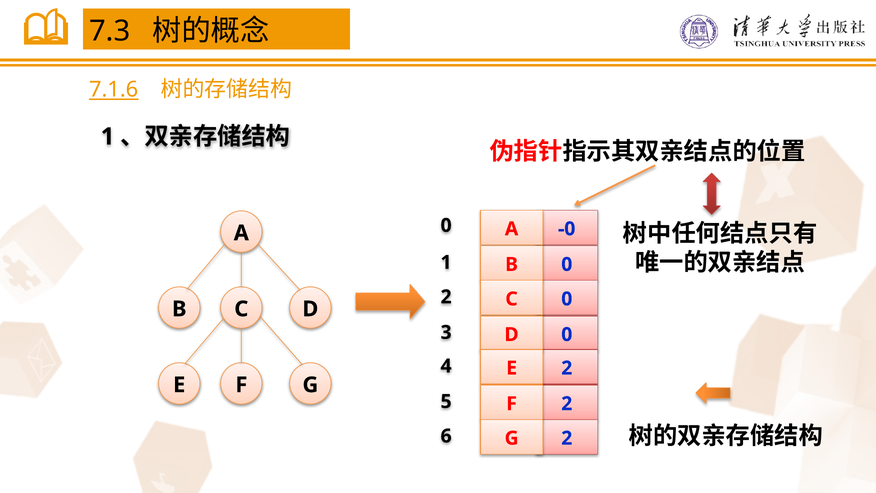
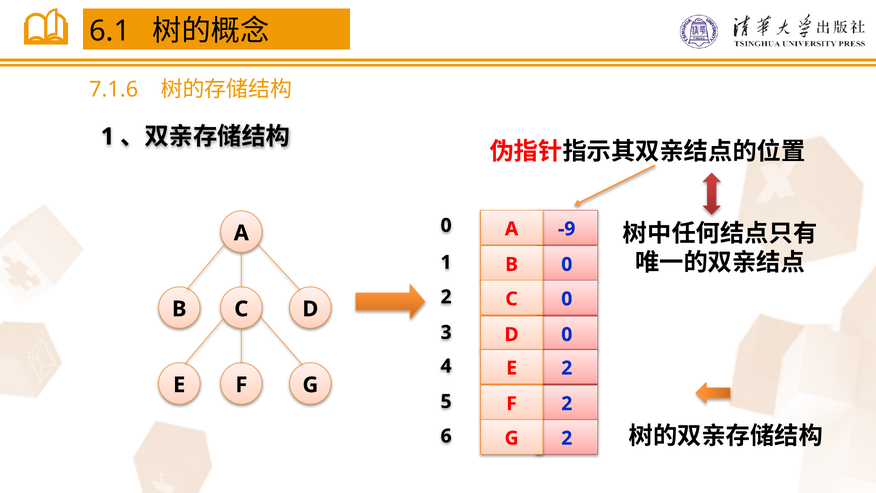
7.3: 7.3 -> 6.1
7.1.6 underline: present -> none
-0: -0 -> -9
